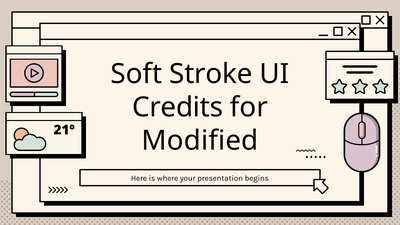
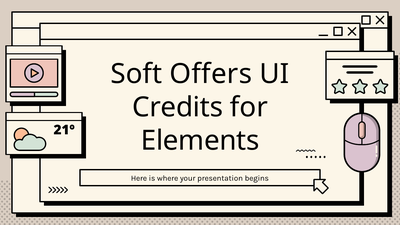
Stroke: Stroke -> Offers
Modified: Modified -> Elements
